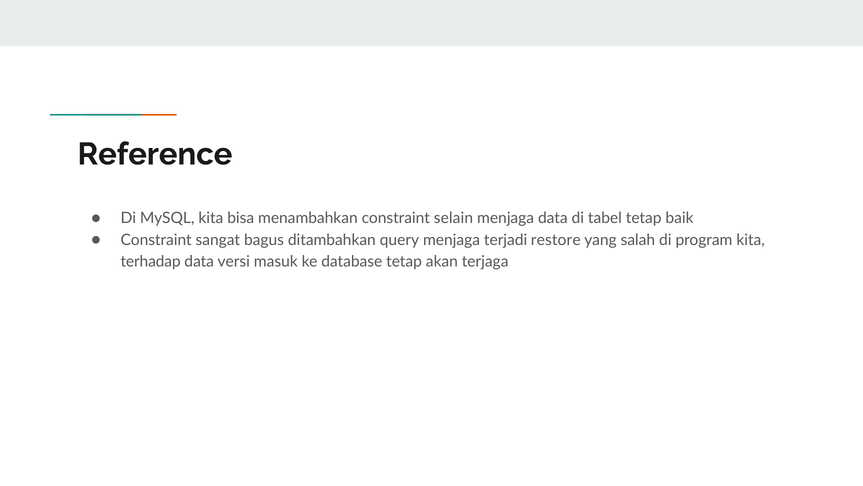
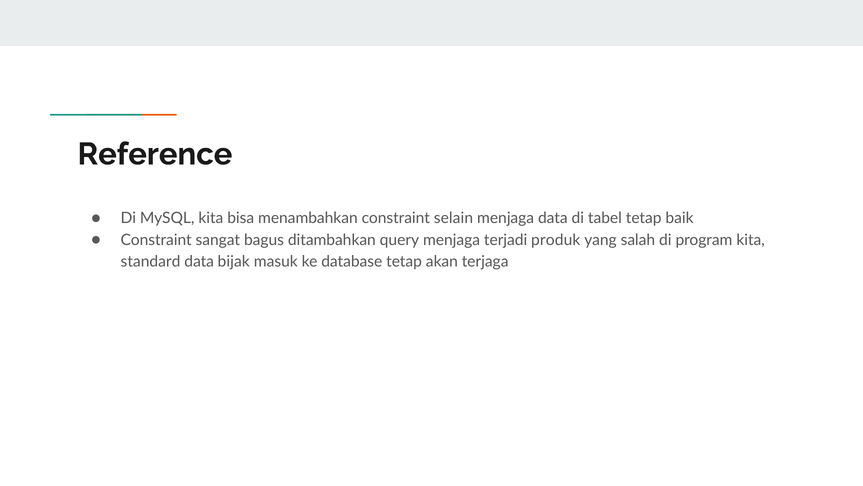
restore: restore -> produk
terhadap: terhadap -> standard
versi: versi -> bijak
